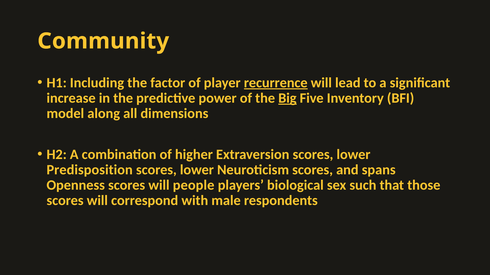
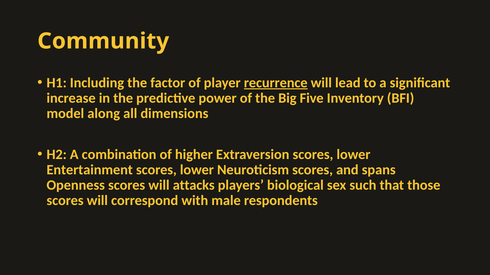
Big underline: present -> none
Predisposition: Predisposition -> Entertainment
people: people -> attacks
